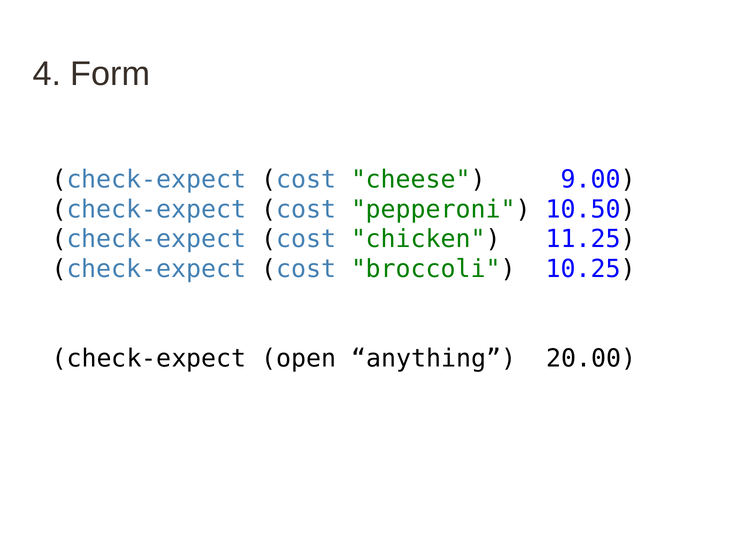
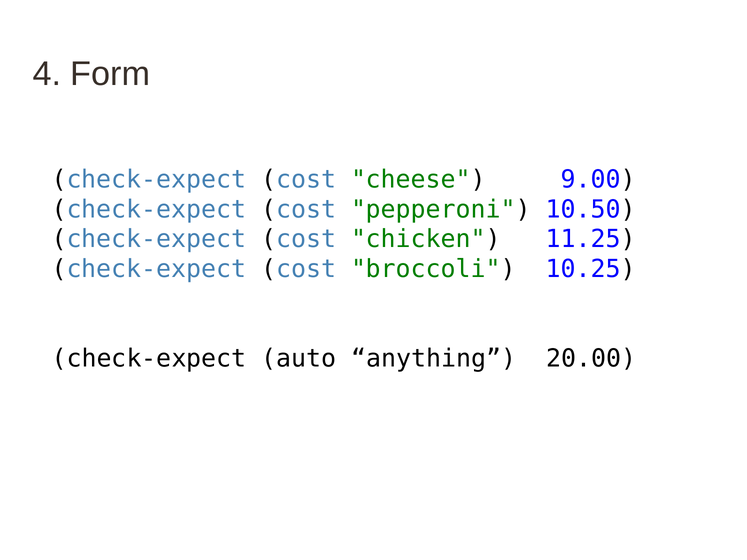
open: open -> auto
